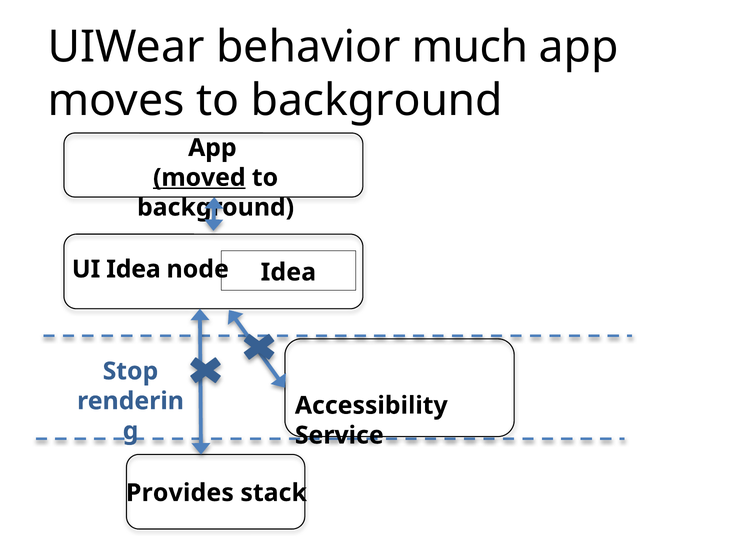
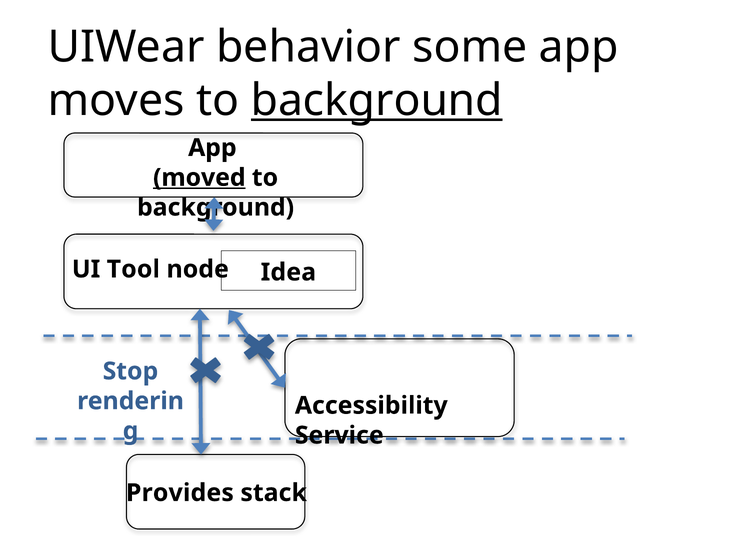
much: much -> some
background at (377, 101) underline: none -> present
UI Idea: Idea -> Tool
